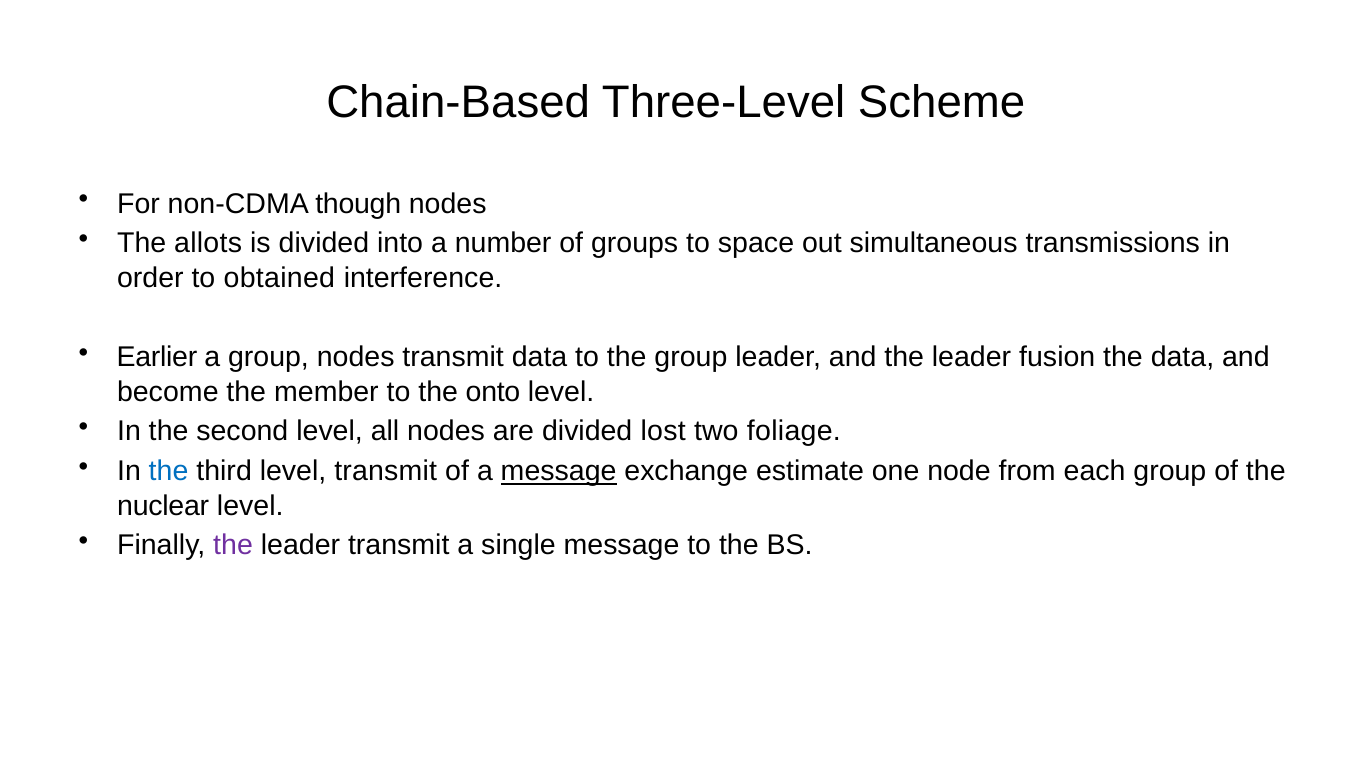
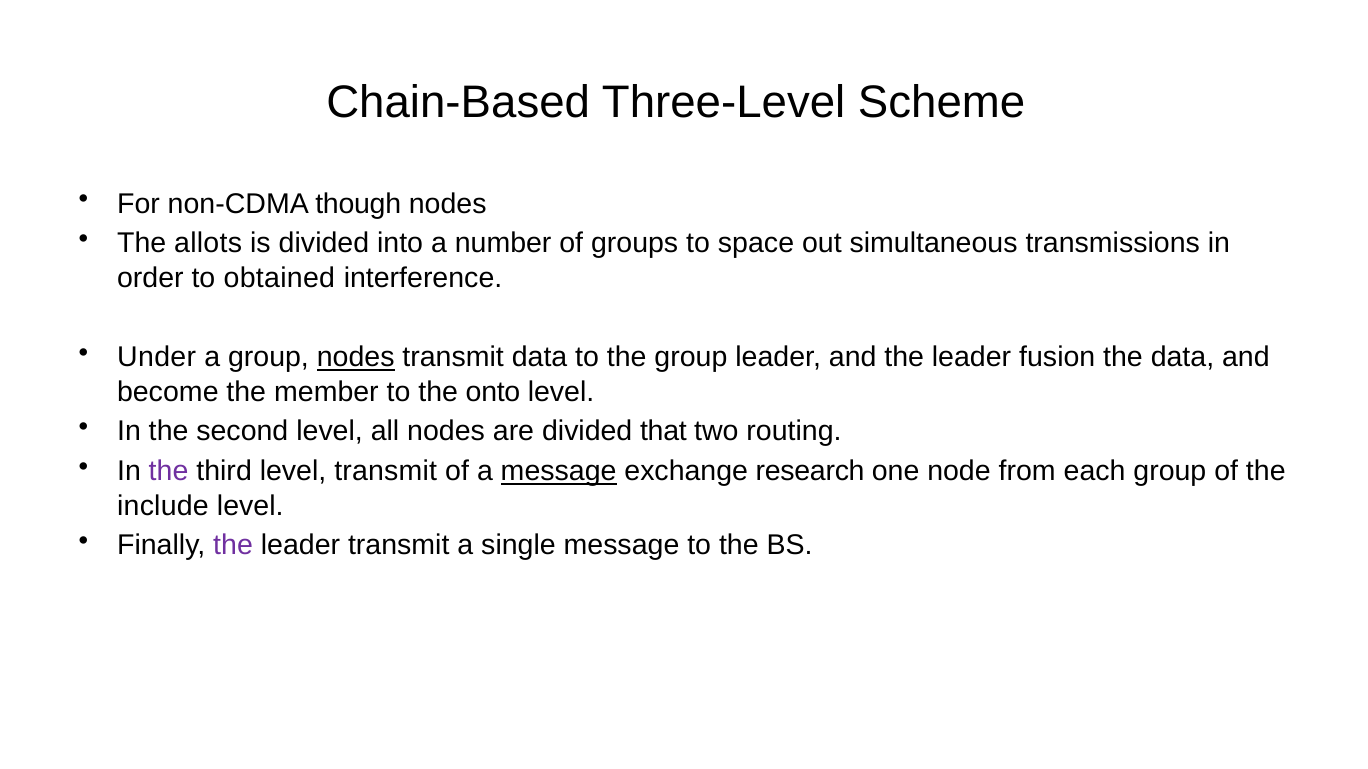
Earlier: Earlier -> Under
nodes at (356, 358) underline: none -> present
lost: lost -> that
foliage: foliage -> routing
the at (169, 472) colour: blue -> purple
estimate: estimate -> research
nuclear: nuclear -> include
